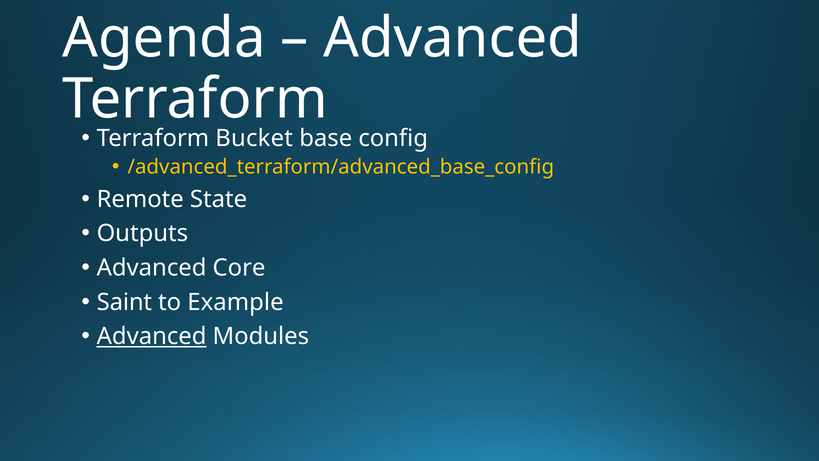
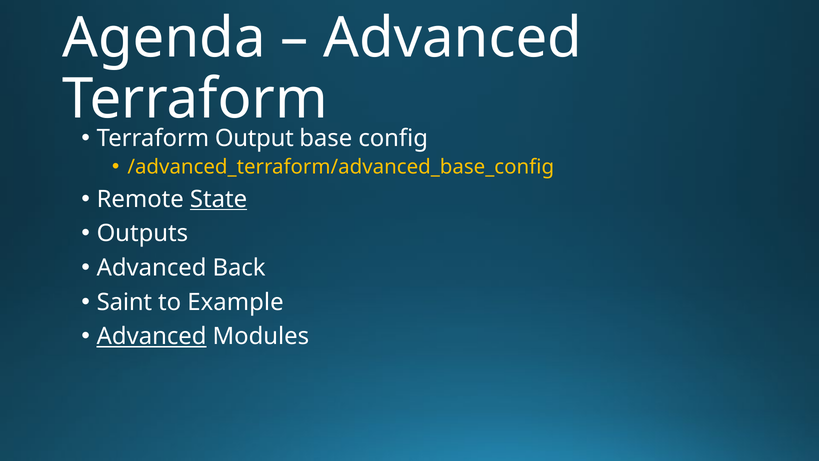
Bucket: Bucket -> Output
State underline: none -> present
Core: Core -> Back
